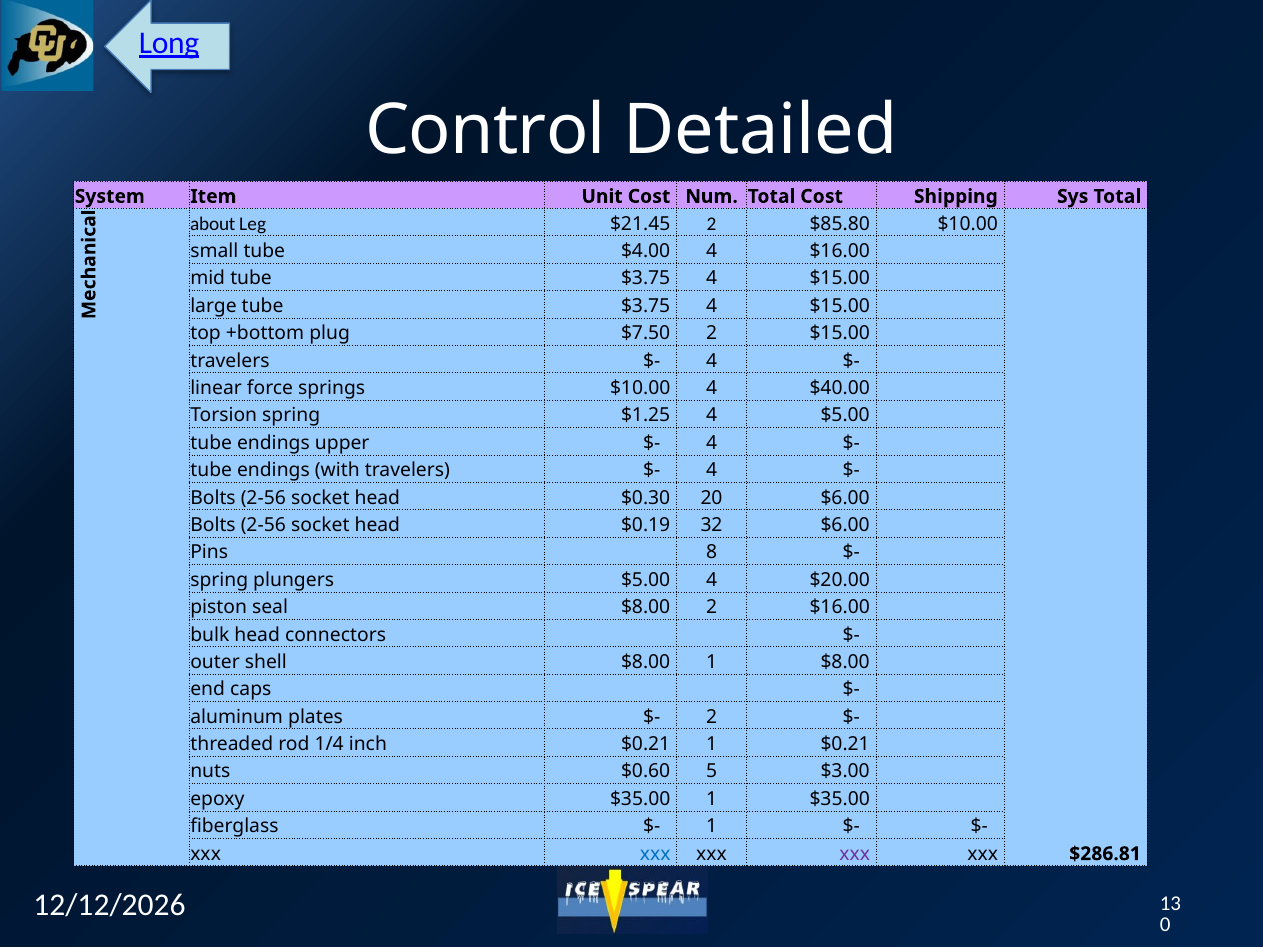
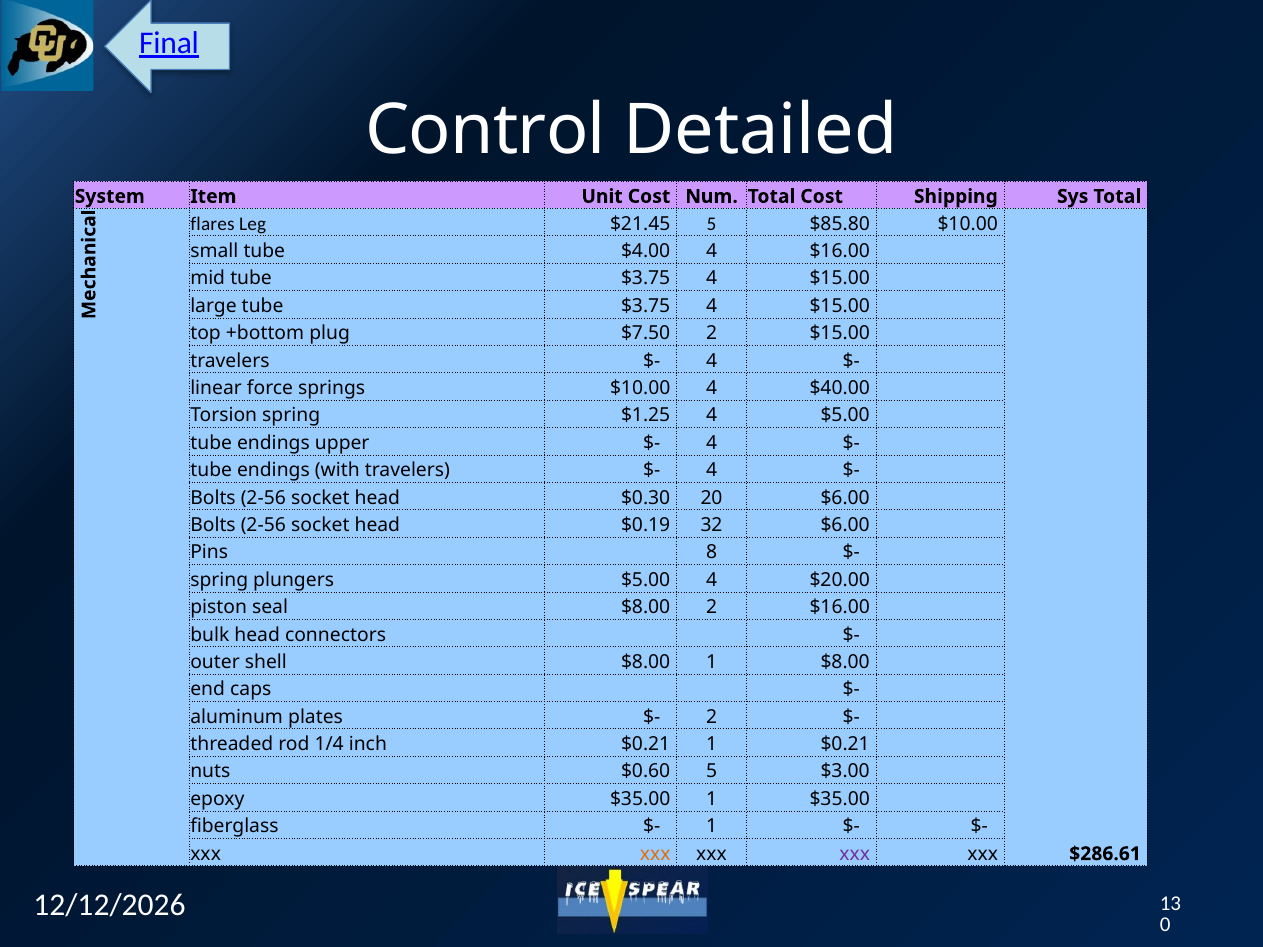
Long: Long -> Final
about: about -> flares
2 at (712, 224): 2 -> 5
xxx at (655, 854) colour: blue -> orange
$286.81: $286.81 -> $286.61
